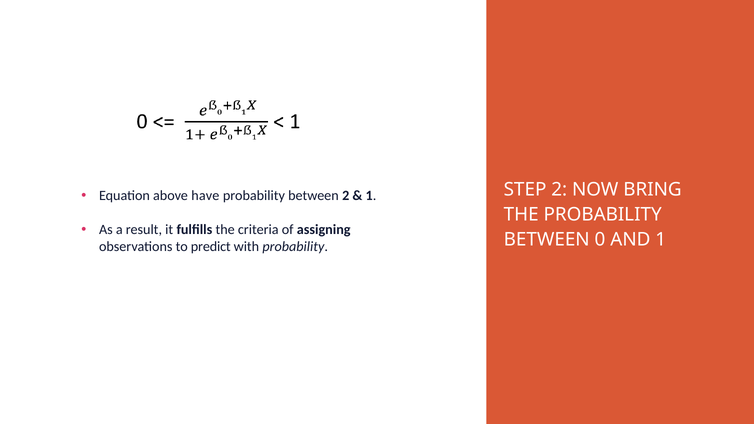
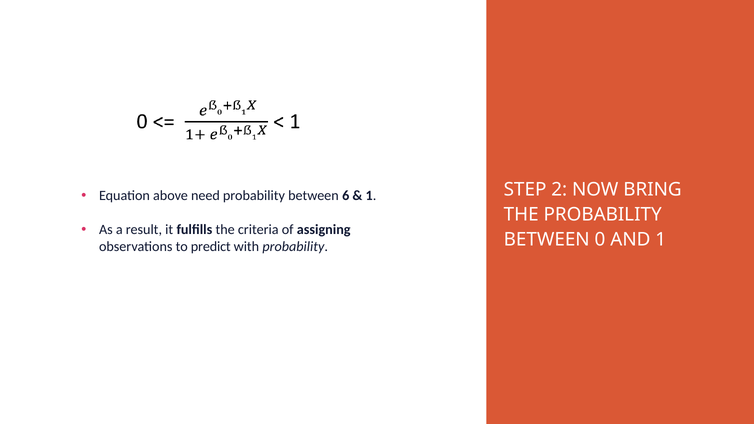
have: have -> need
between 2: 2 -> 6
